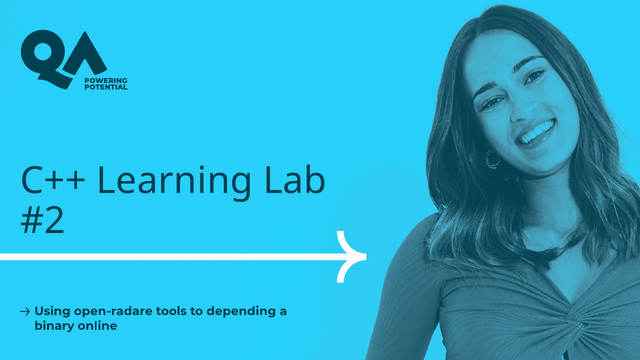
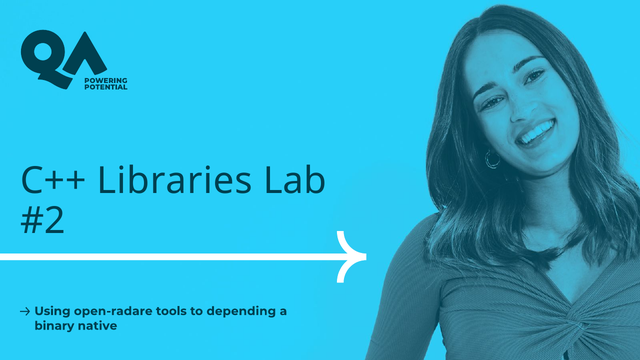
Learning: Learning -> Libraries
online: online -> native
